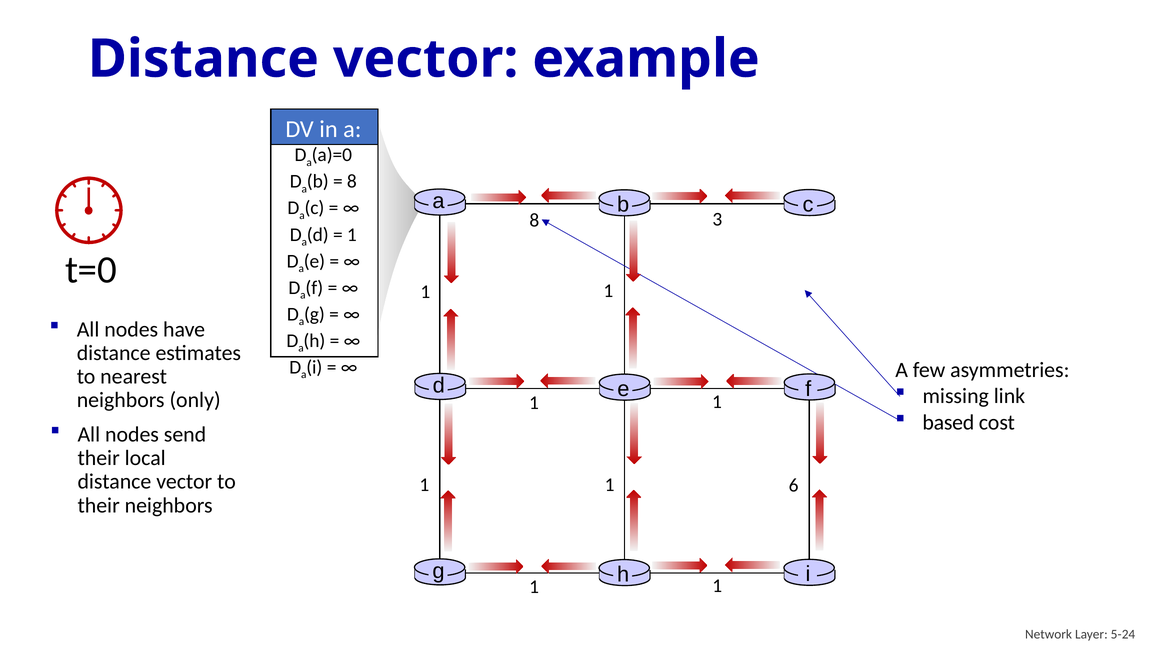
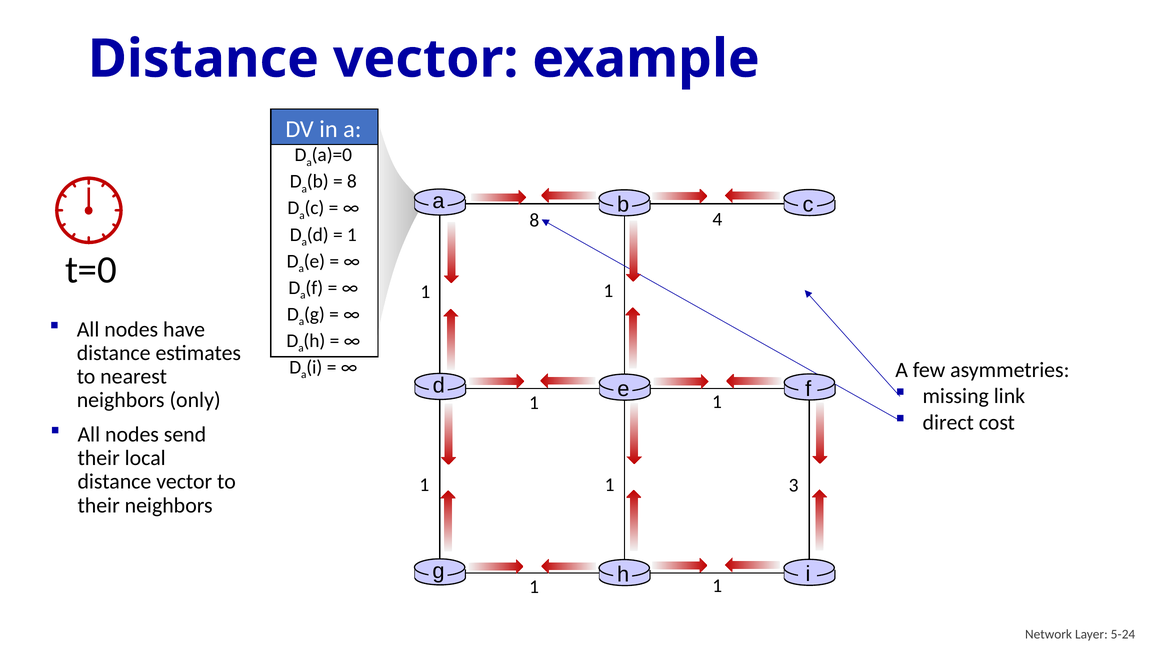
3: 3 -> 4
based: based -> direct
6: 6 -> 3
